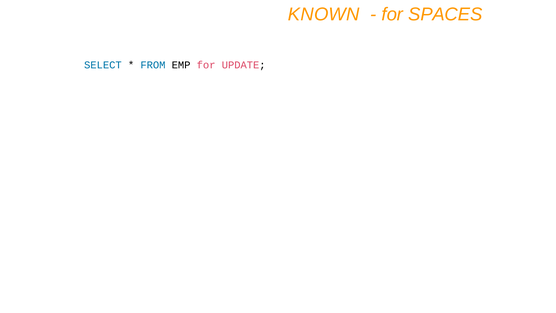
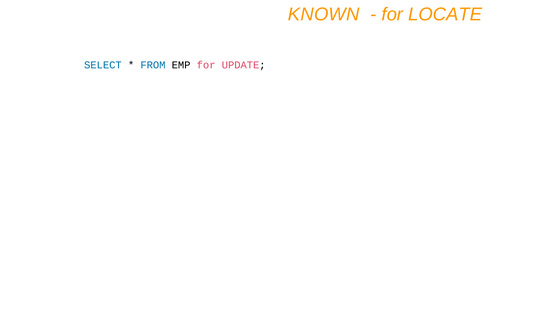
SPACES: SPACES -> LOCATE
